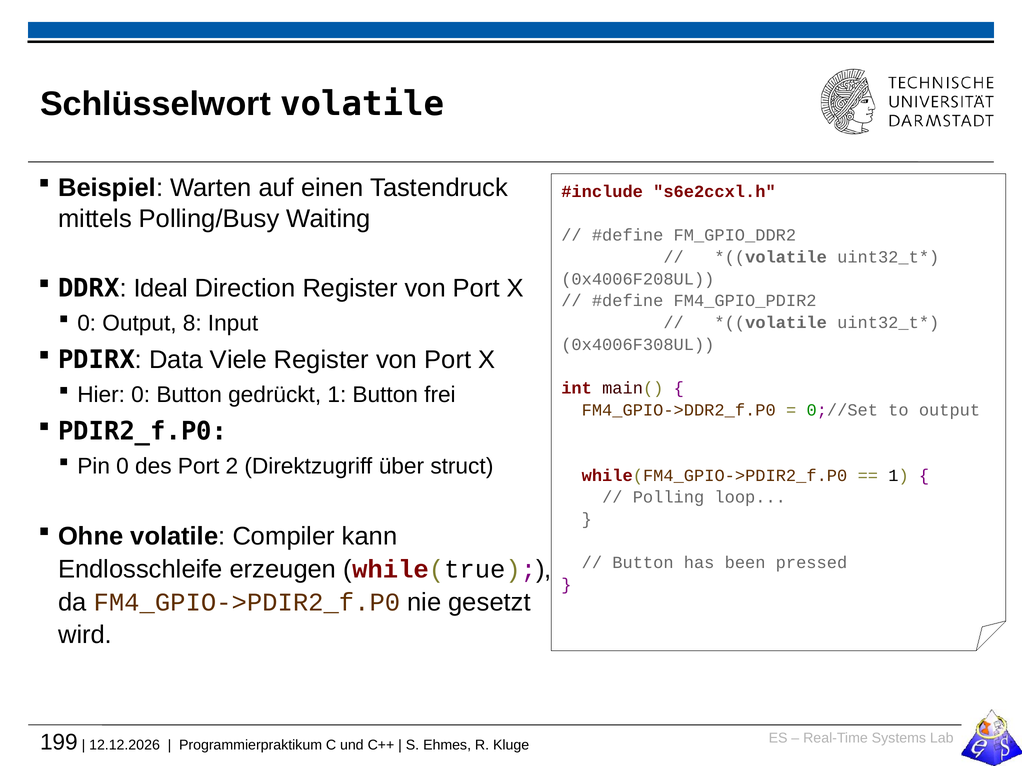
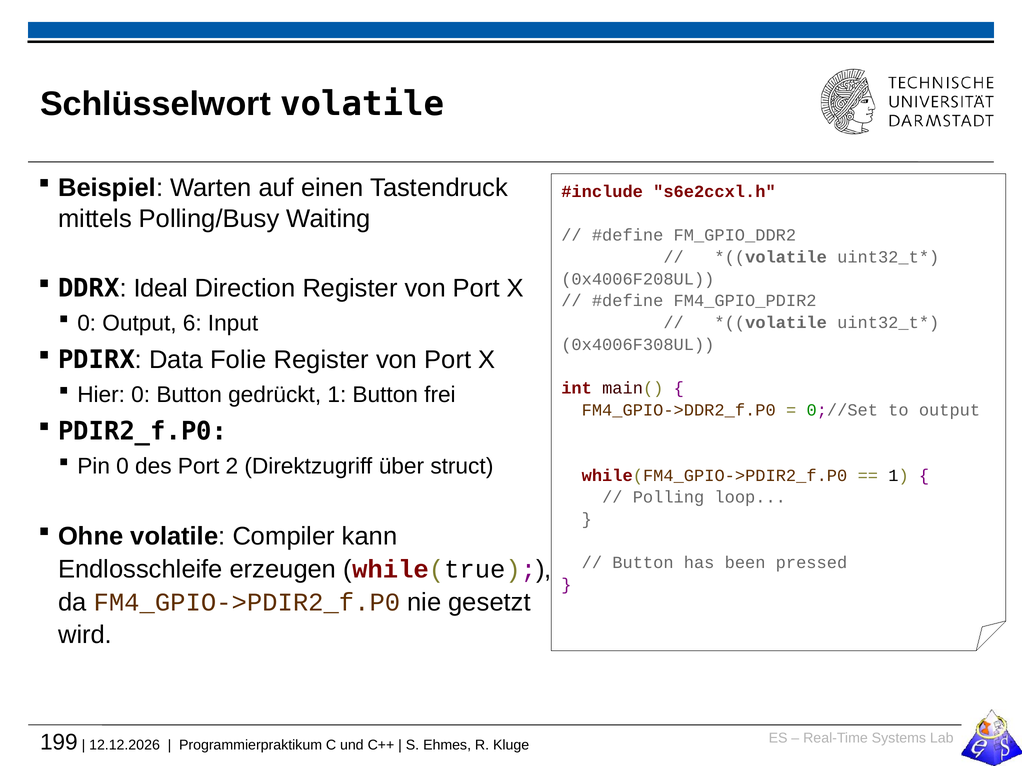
8: 8 -> 6
Viele: Viele -> Folie
